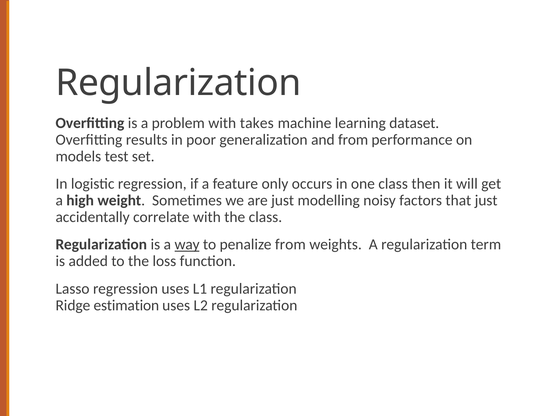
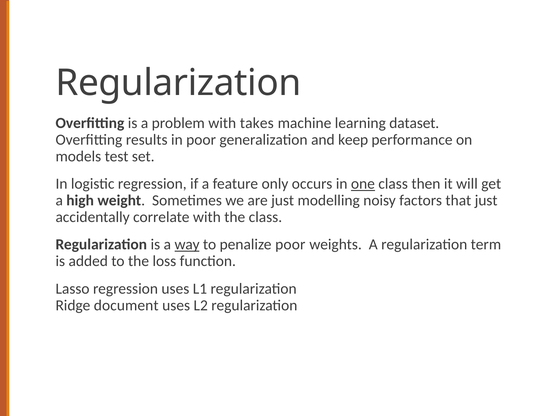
and from: from -> keep
one underline: none -> present
penalize from: from -> poor
estimation: estimation -> document
